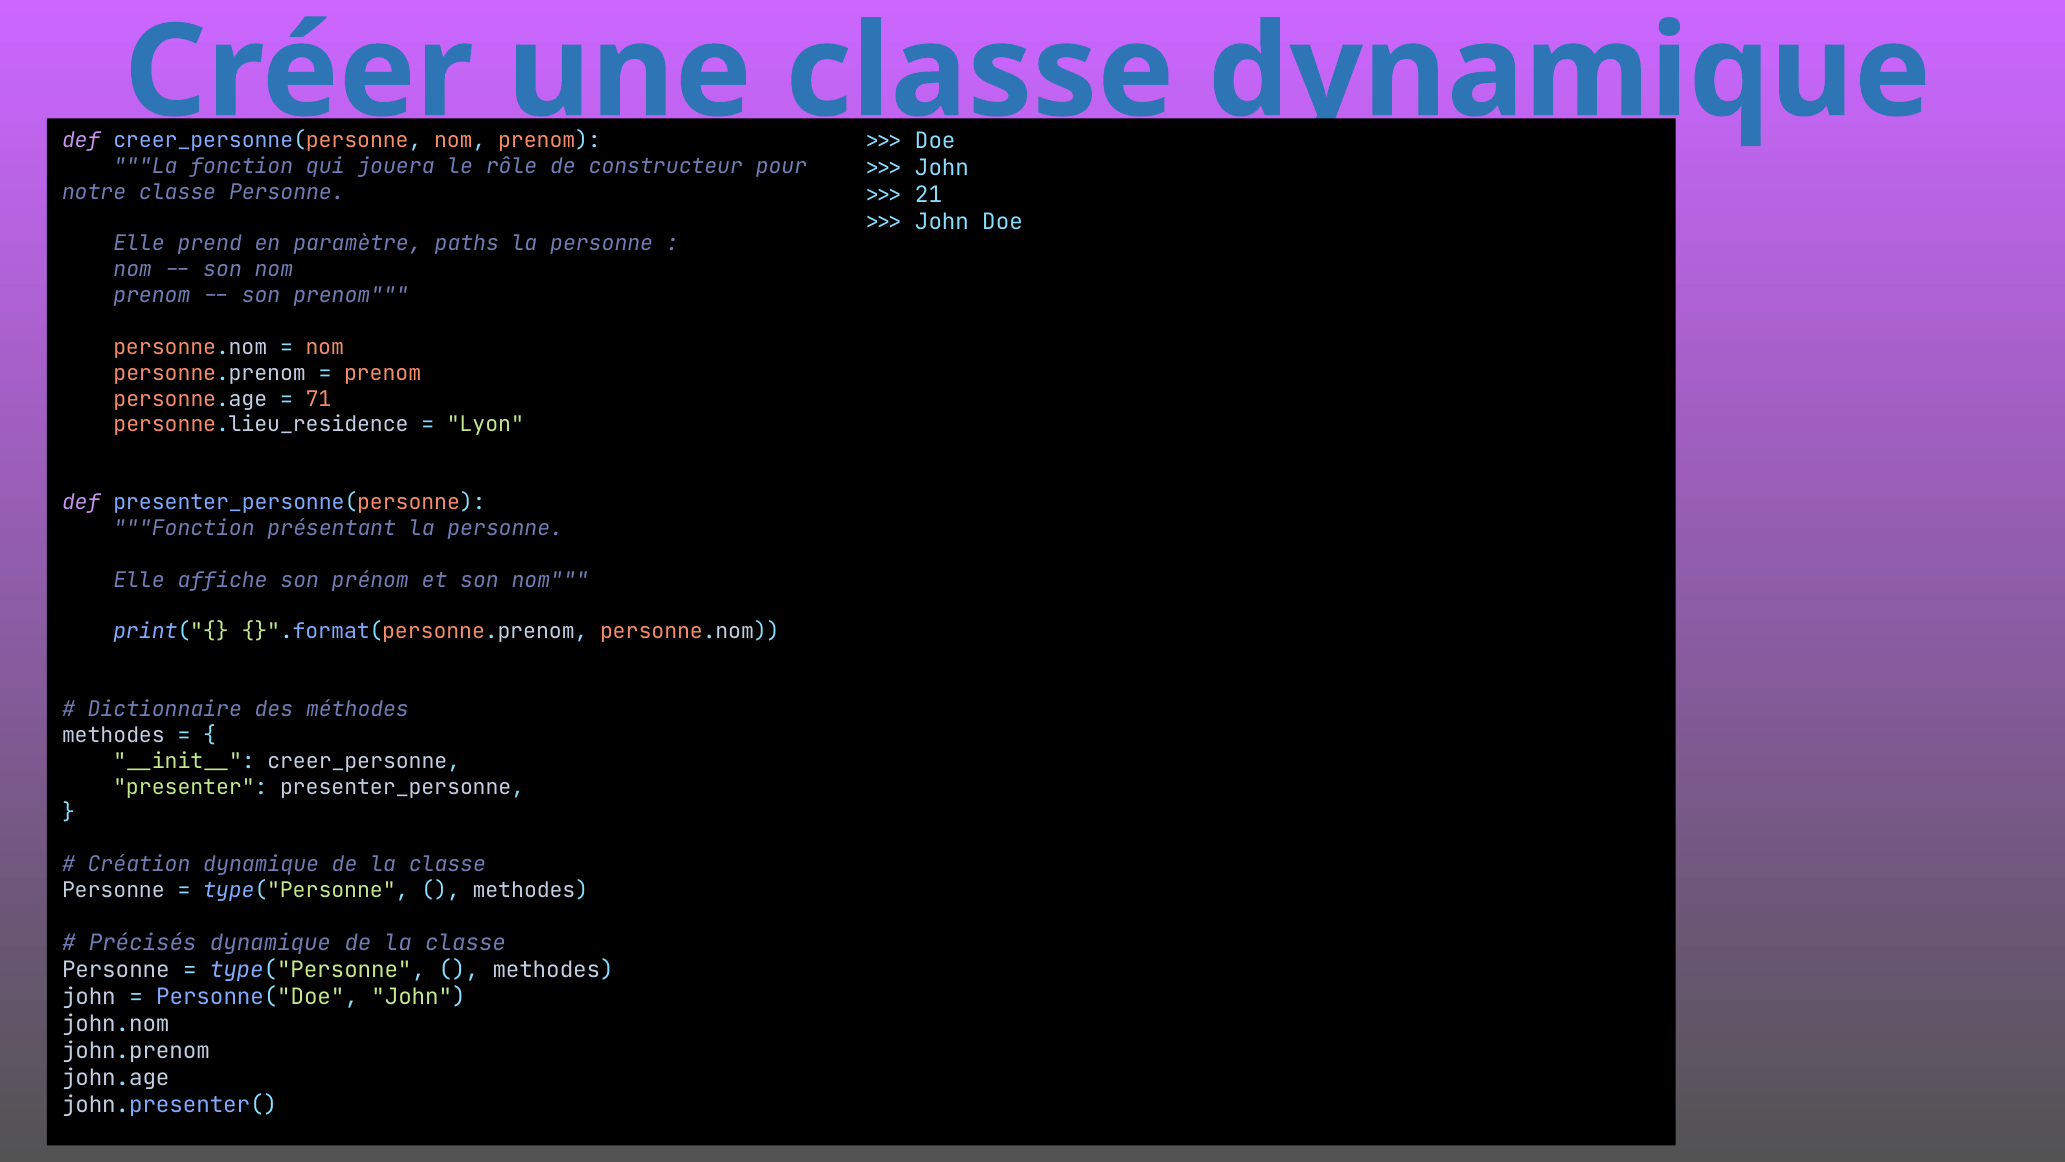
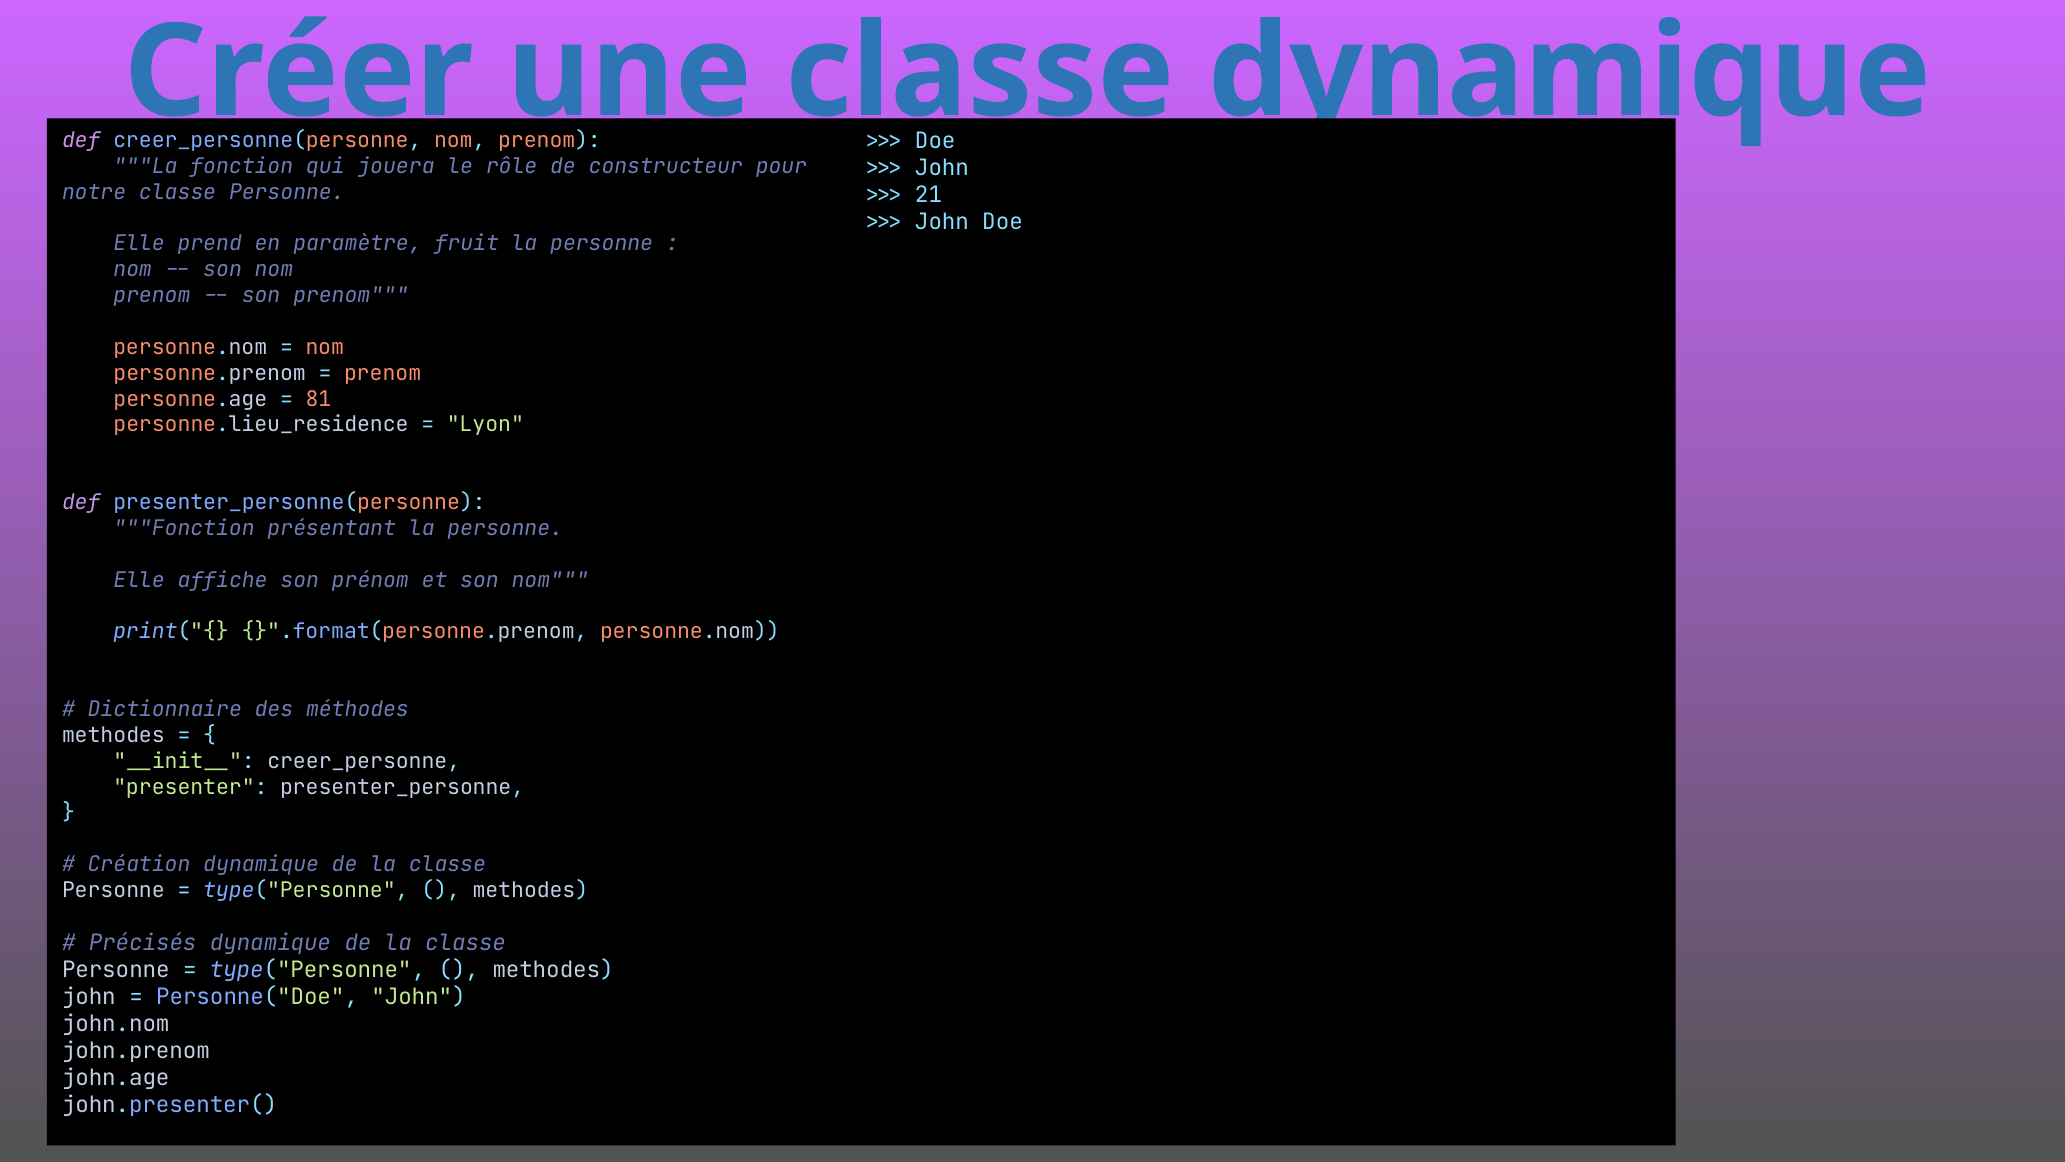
paths: paths -> fruit
71: 71 -> 81
